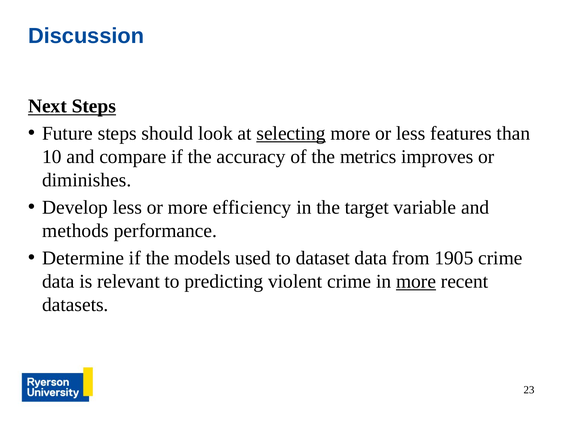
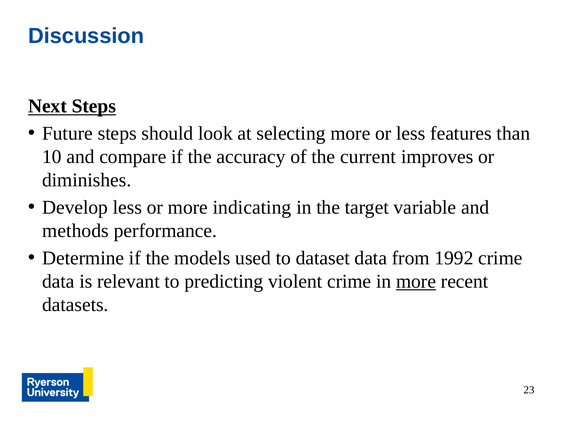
selecting underline: present -> none
metrics: metrics -> current
efficiency: efficiency -> indicating
1905: 1905 -> 1992
